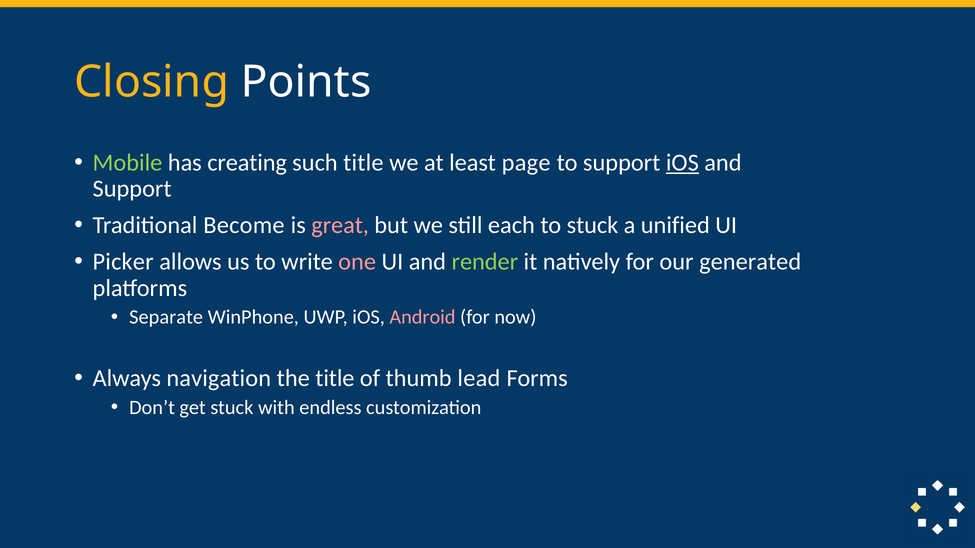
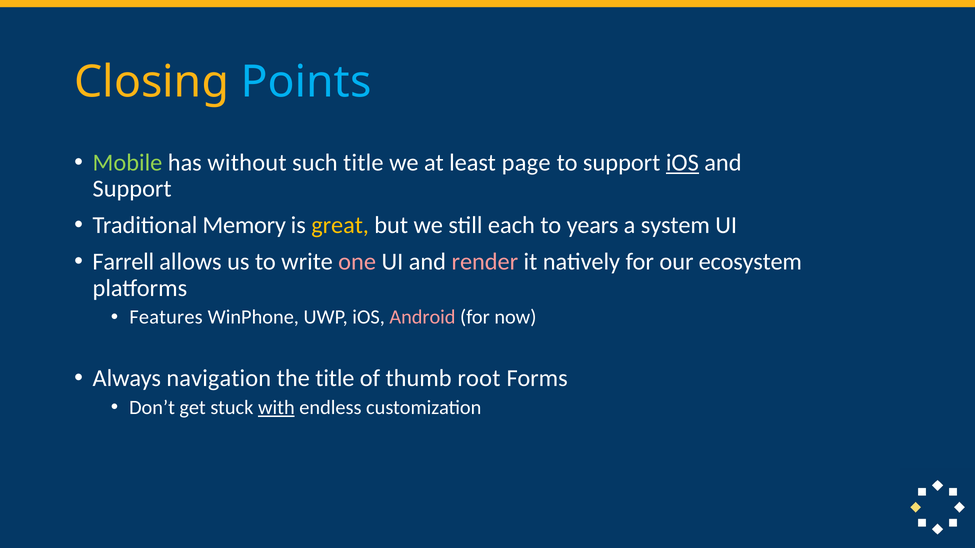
Points colour: white -> light blue
creating: creating -> without
Become: Become -> Memory
great colour: pink -> yellow
to stuck: stuck -> years
unified: unified -> system
Picker: Picker -> Farrell
render colour: light green -> pink
generated: generated -> ecosystem
Separate: Separate -> Features
lead: lead -> root
with underline: none -> present
